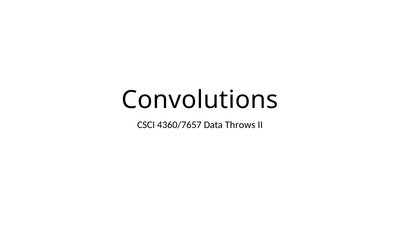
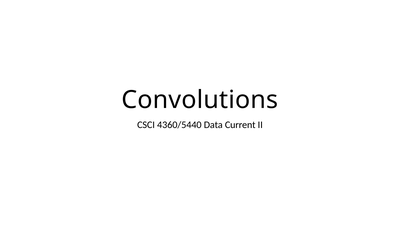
4360/7657: 4360/7657 -> 4360/5440
Throws: Throws -> Current
